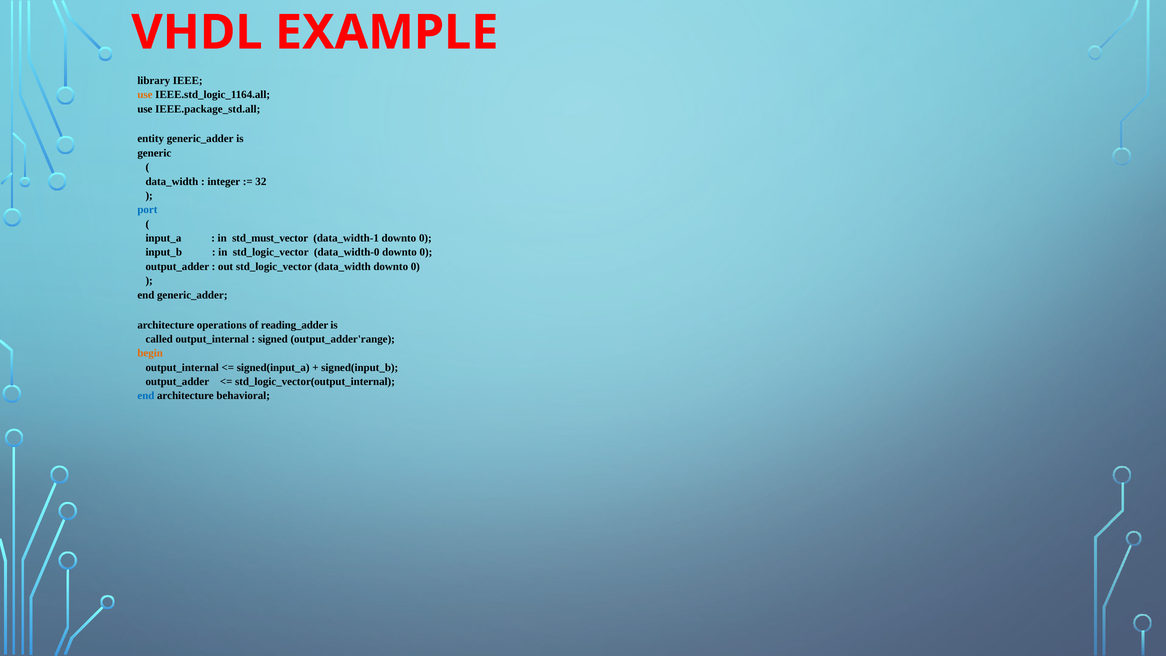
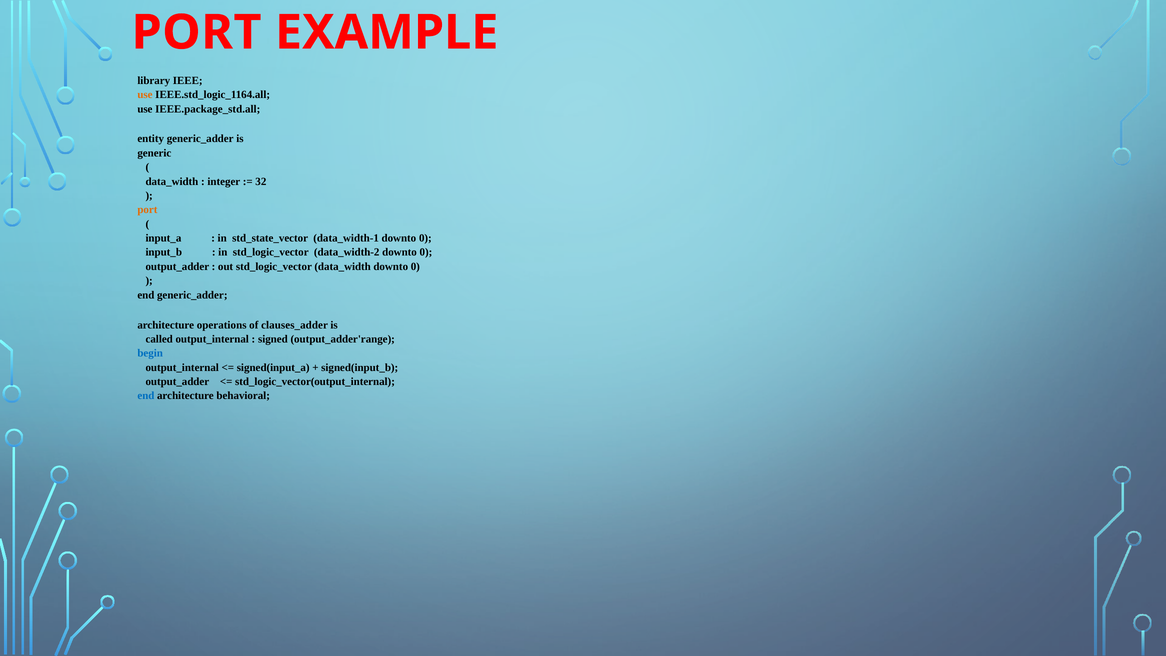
VHDL at (197, 33): VHDL -> PORT
port at (147, 210) colour: blue -> orange
std_must_vector: std_must_vector -> std_state_vector
data_width-0: data_width-0 -> data_width-2
reading_adder: reading_adder -> clauses_adder
begin colour: orange -> blue
